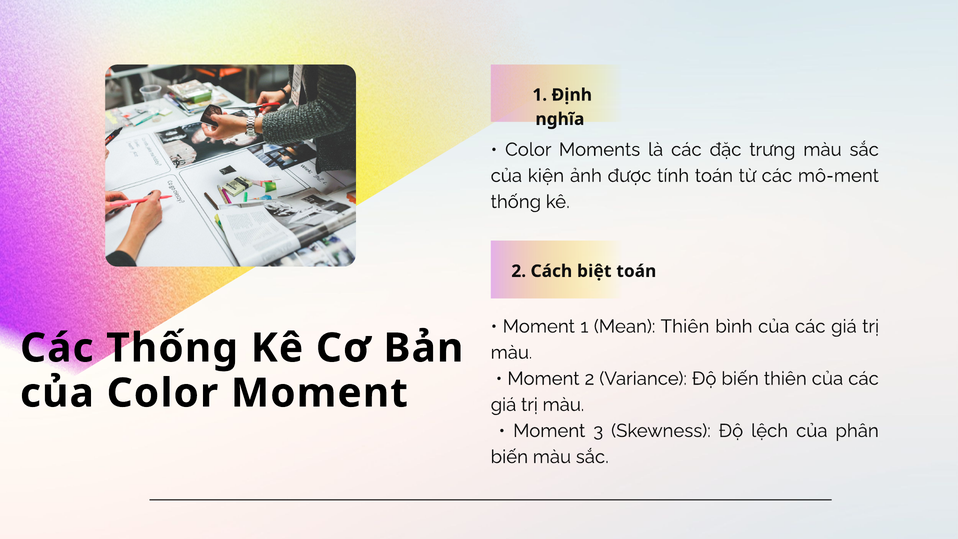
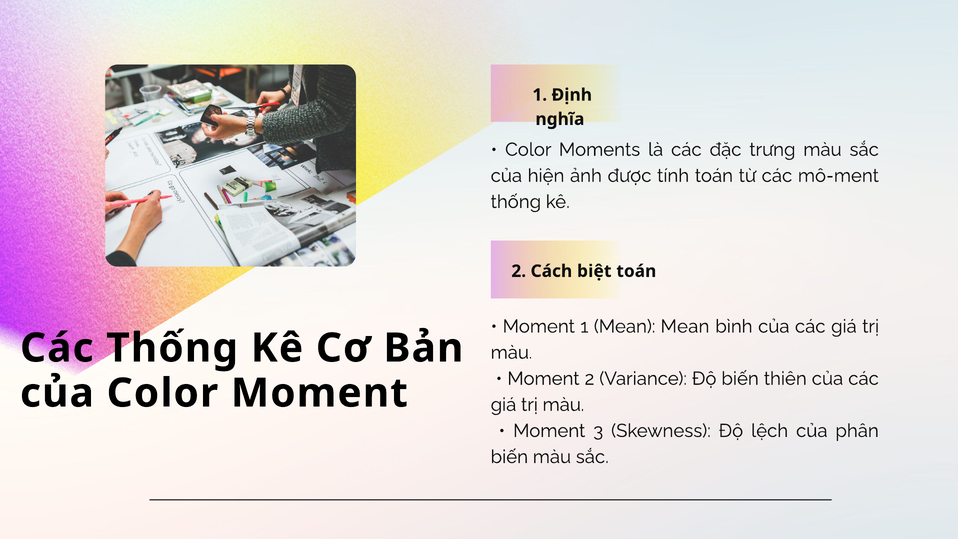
kiện: kiện -> hiện
Mean Thiên: Thiên -> Mean
